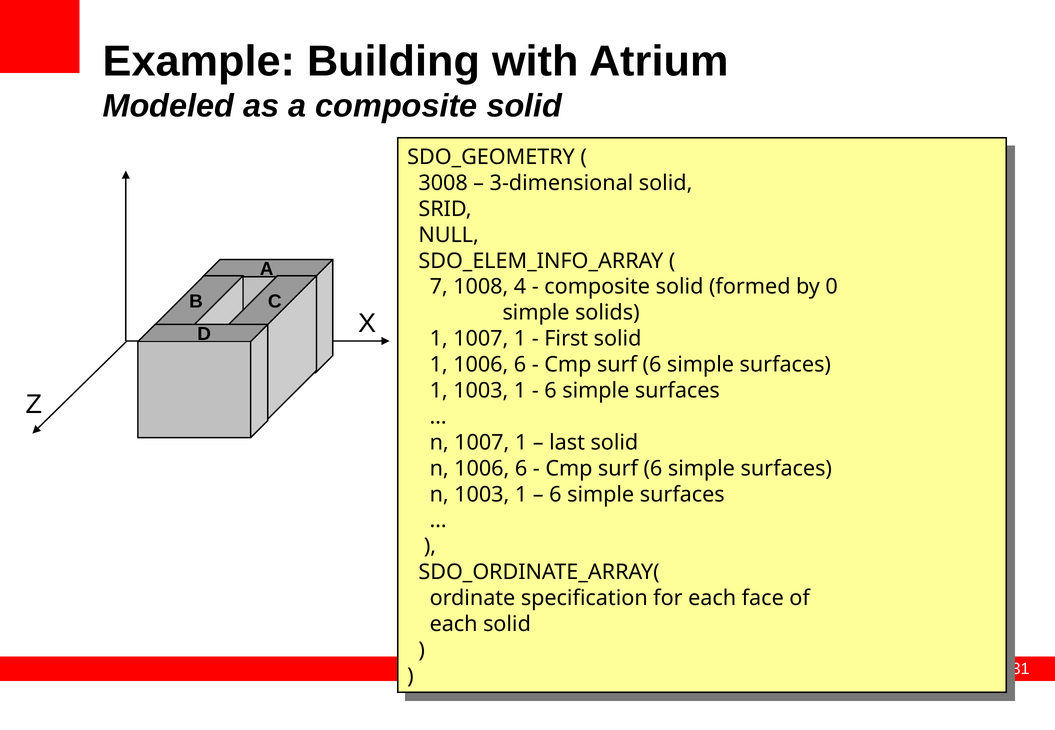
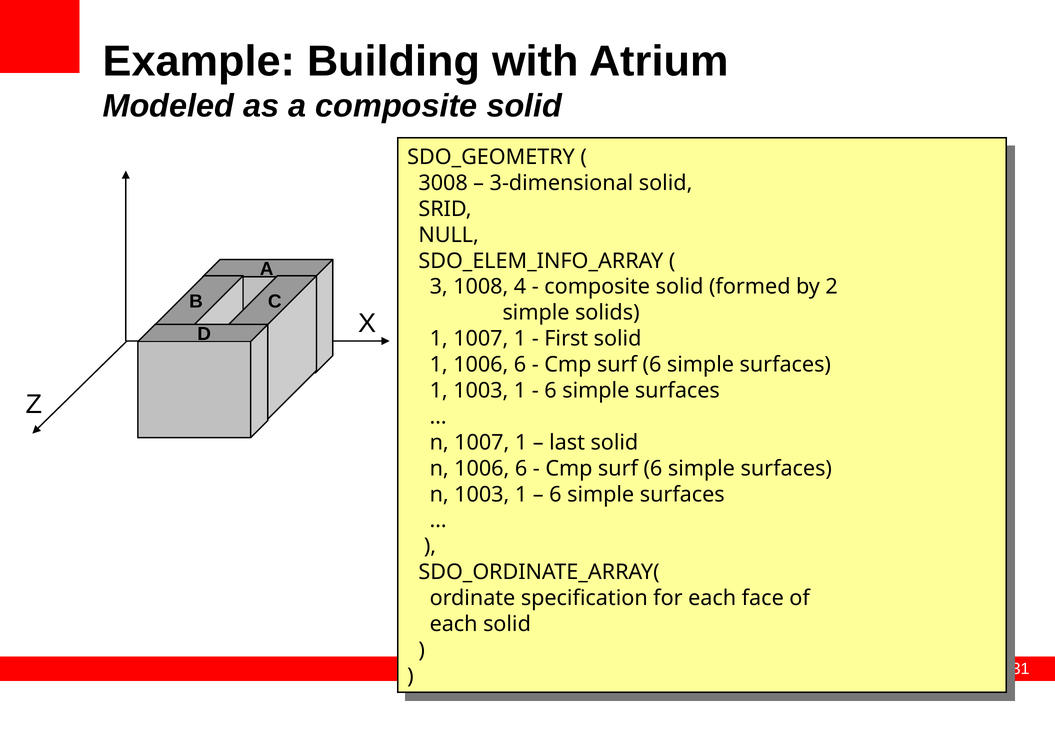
7: 7 -> 3
0: 0 -> 2
